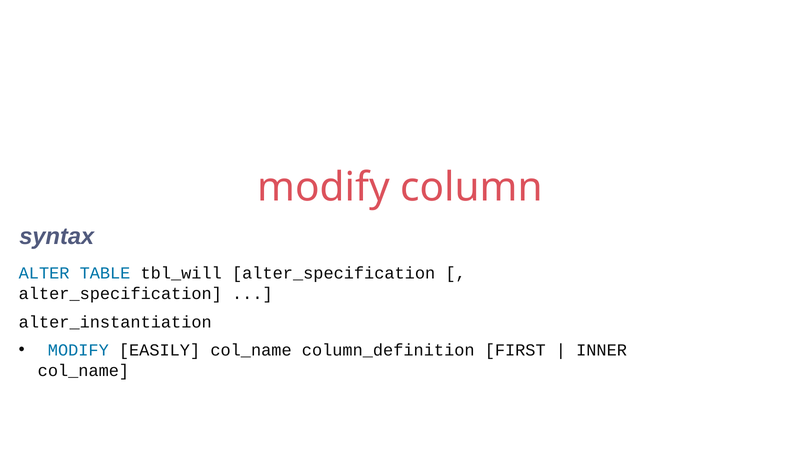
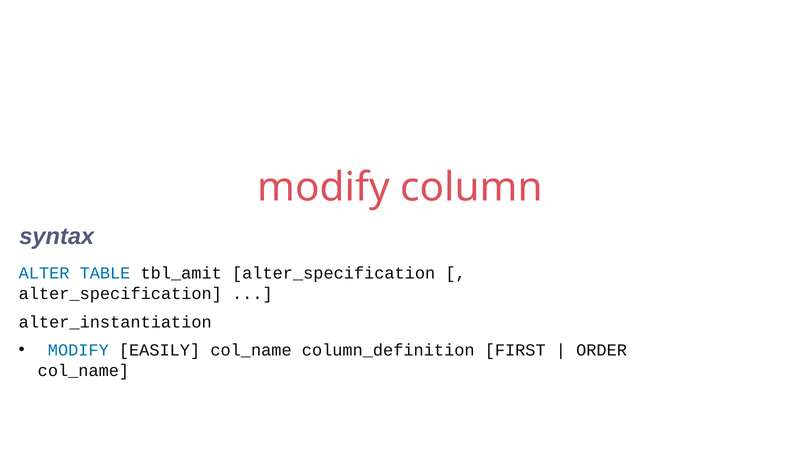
tbl_will: tbl_will -> tbl_amit
INNER: INNER -> ORDER
